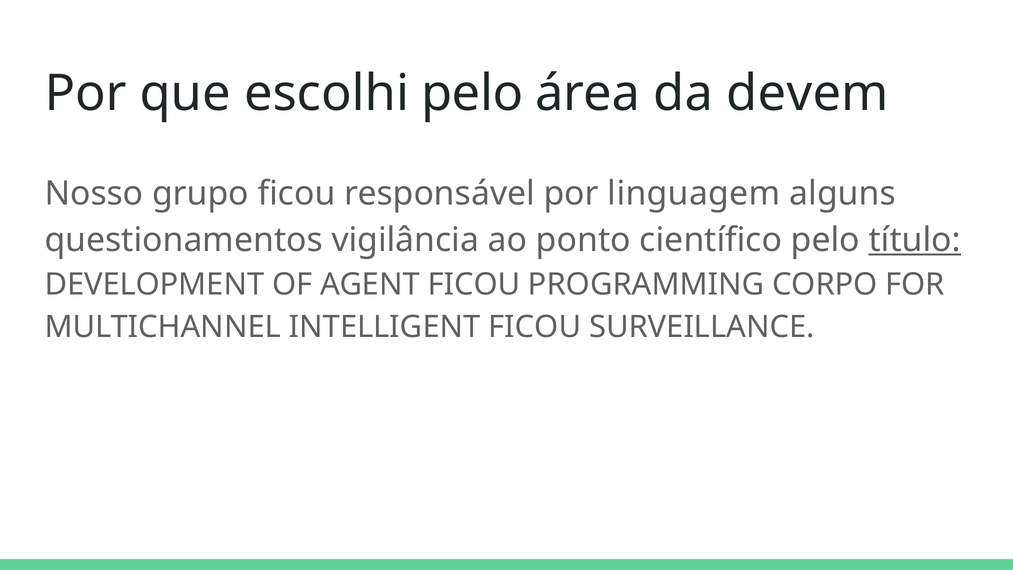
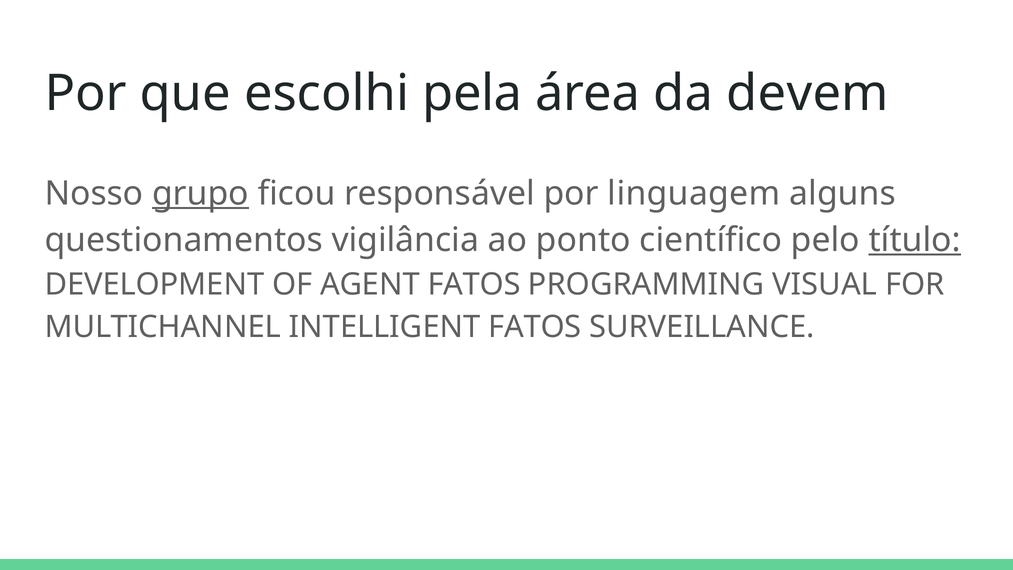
escolhi pelo: pelo -> pela
grupo underline: none -> present
AGENT FICOU: FICOU -> FATOS
CORPO: CORPO -> VISUAL
INTELLIGENT FICOU: FICOU -> FATOS
